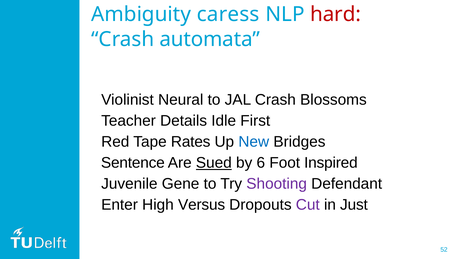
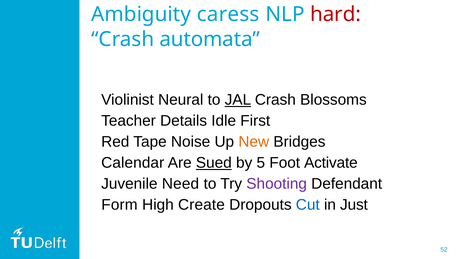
JAL underline: none -> present
Rates: Rates -> Noise
New colour: blue -> orange
Sentence: Sentence -> Calendar
6: 6 -> 5
Inspired: Inspired -> Activate
Gene: Gene -> Need
Enter: Enter -> Form
Versus: Versus -> Create
Cut colour: purple -> blue
